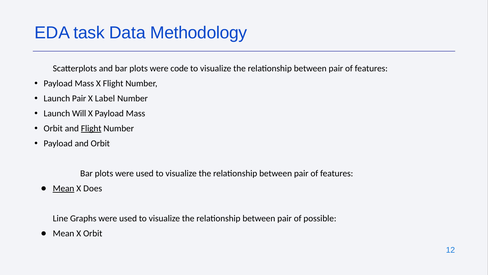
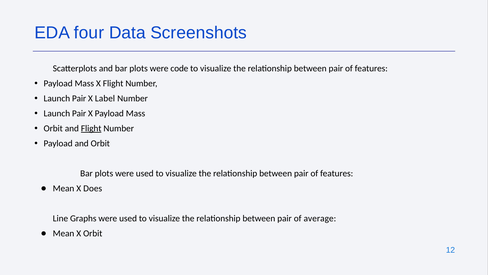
task: task -> four
Methodology: Methodology -> Screenshots
Will at (79, 113): Will -> Pair
Mean at (64, 188) underline: present -> none
possible: possible -> average
